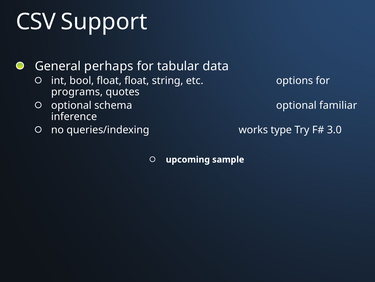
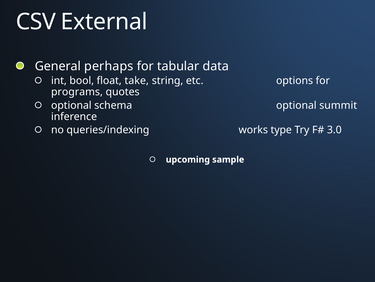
Support: Support -> External
float float: float -> take
familiar: familiar -> summit
